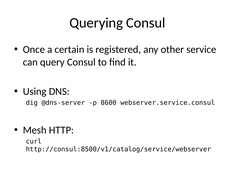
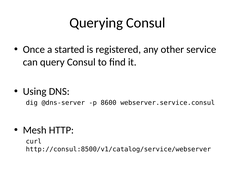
certain: certain -> started
